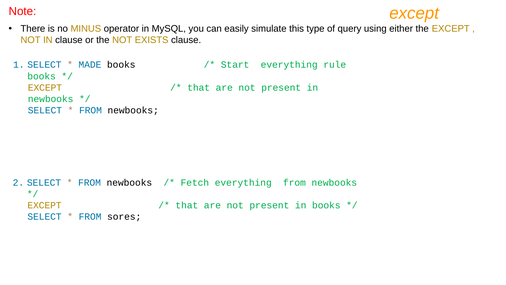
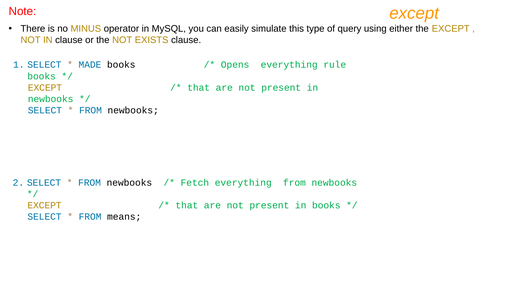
Start: Start -> Opens
sores: sores -> means
